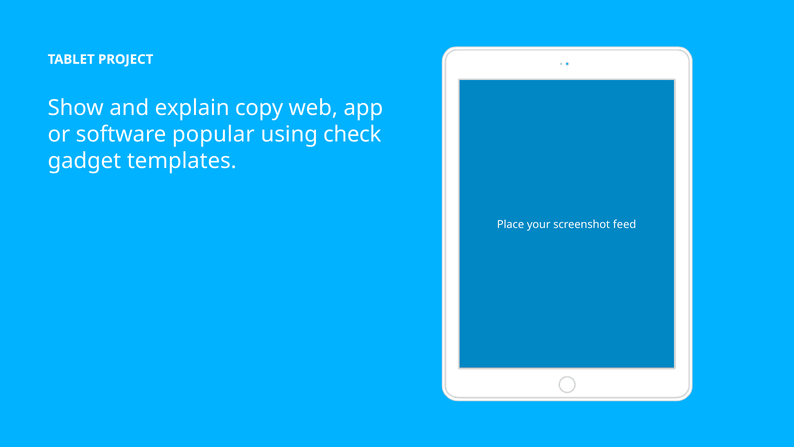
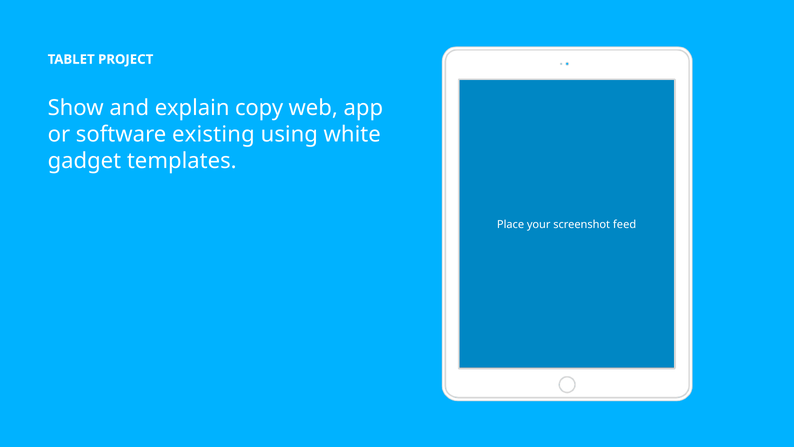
popular: popular -> existing
check: check -> white
